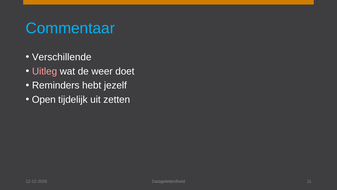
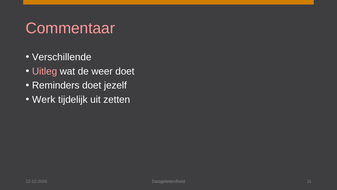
Commentaar colour: light blue -> pink
Reminders hebt: hebt -> doet
Open: Open -> Werk
